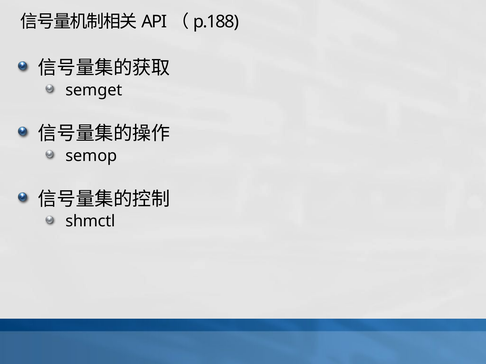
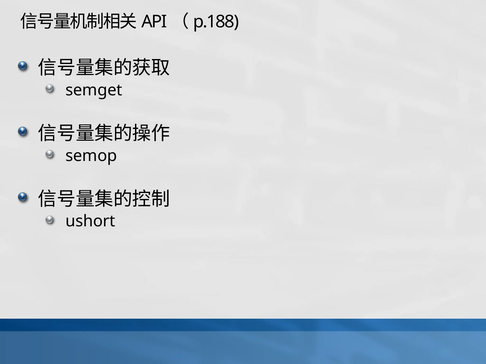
shmctl: shmctl -> ushort
